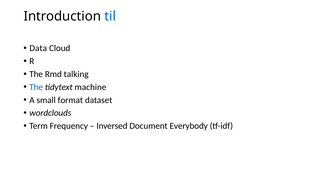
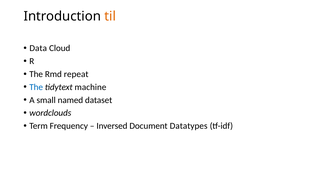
til colour: blue -> orange
talking: talking -> repeat
format: format -> named
Everybody: Everybody -> Datatypes
